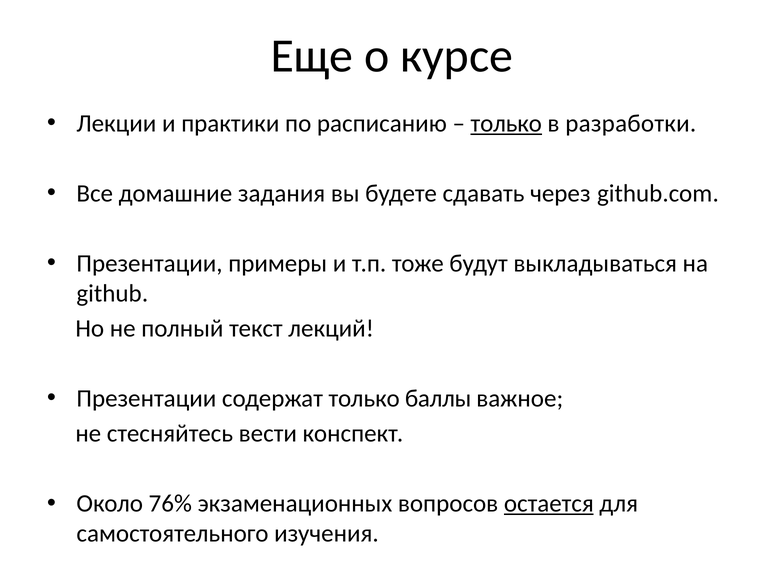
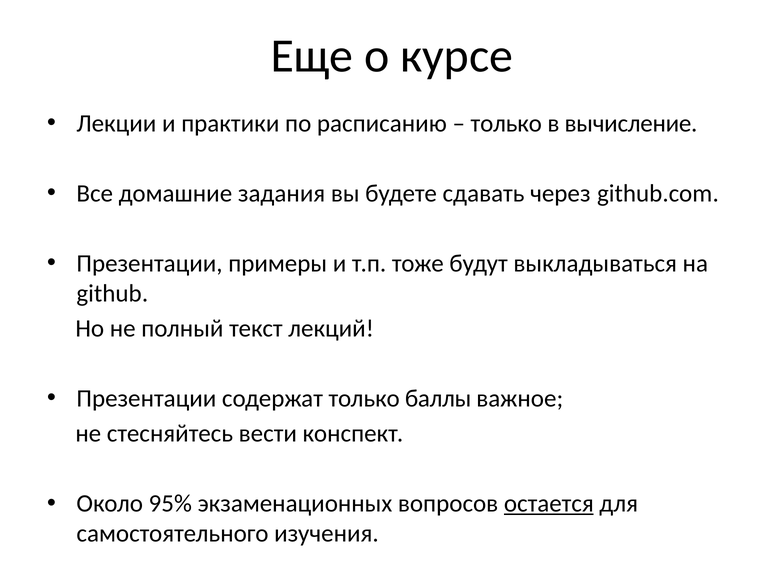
только at (506, 123) underline: present -> none
разработки: разработки -> вычисление
76%: 76% -> 95%
